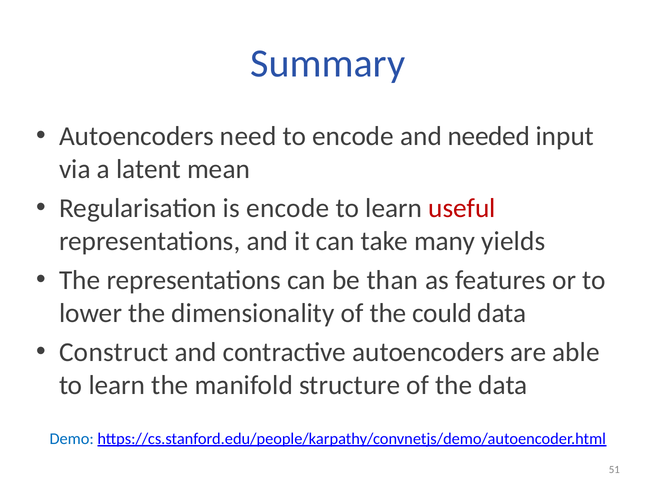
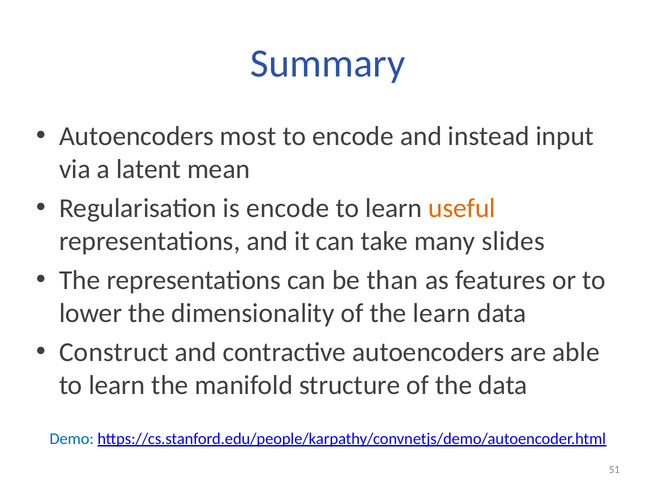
need: need -> most
needed: needed -> instead
useful colour: red -> orange
yields: yields -> slides
the could: could -> learn
